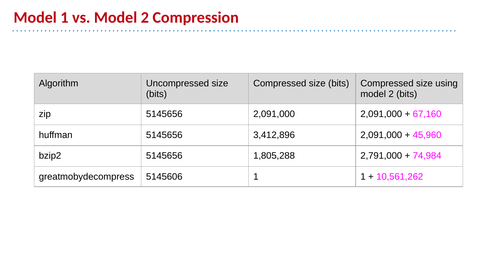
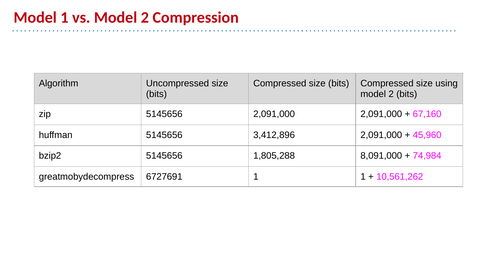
2,791,000: 2,791,000 -> 8,091,000
5145606: 5145606 -> 6727691
